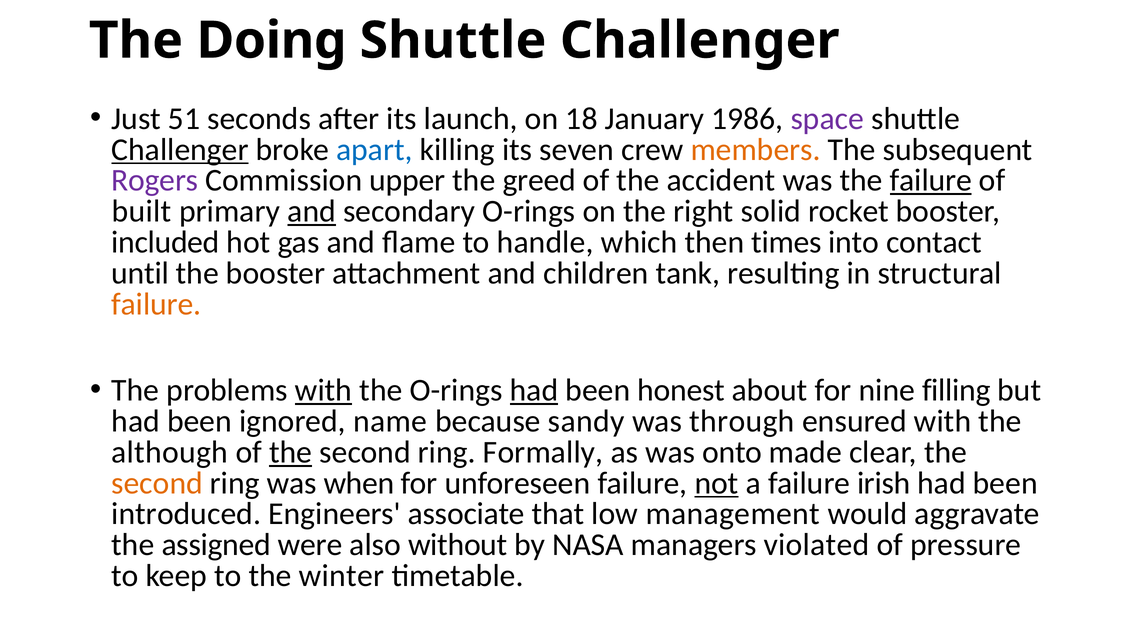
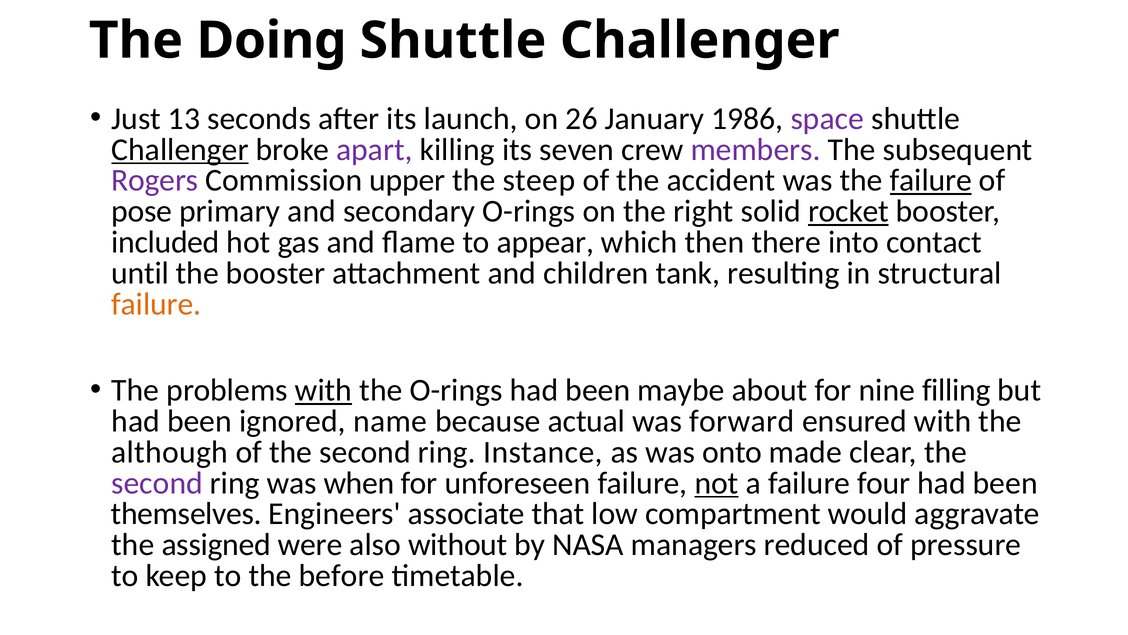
51: 51 -> 13
18: 18 -> 26
apart colour: blue -> purple
members colour: orange -> purple
greed: greed -> steep
built: built -> pose
and at (312, 211) underline: present -> none
rocket underline: none -> present
handle: handle -> appear
times: times -> there
had at (534, 390) underline: present -> none
honest: honest -> maybe
sandy: sandy -> actual
through: through -> forward
the at (291, 452) underline: present -> none
Formally: Formally -> Instance
second at (157, 483) colour: orange -> purple
irish: irish -> four
introduced: introduced -> themselves
management: management -> compartment
violated: violated -> reduced
winter: winter -> before
